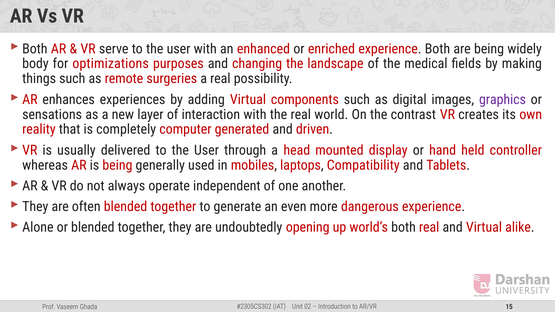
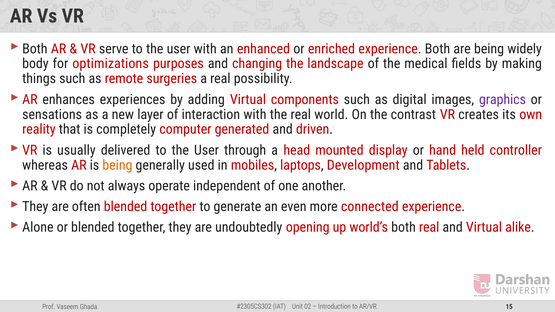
being at (117, 165) colour: red -> orange
Compatibility: Compatibility -> Development
dangerous: dangerous -> connected
